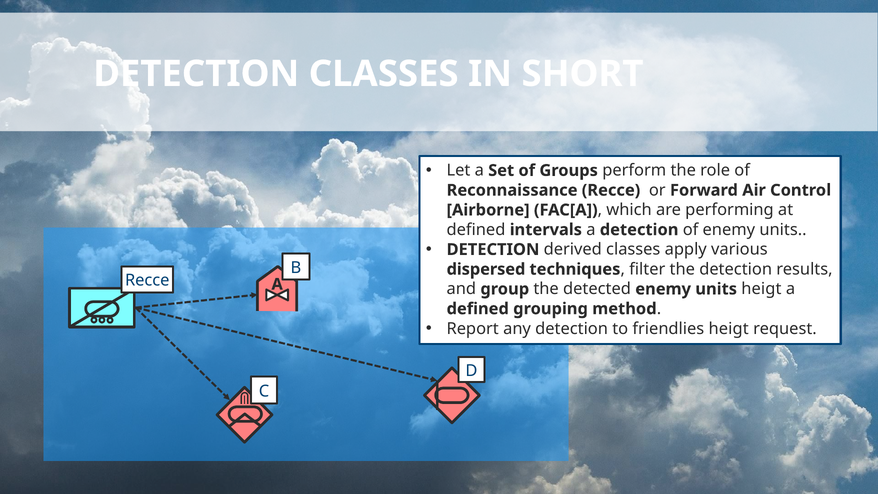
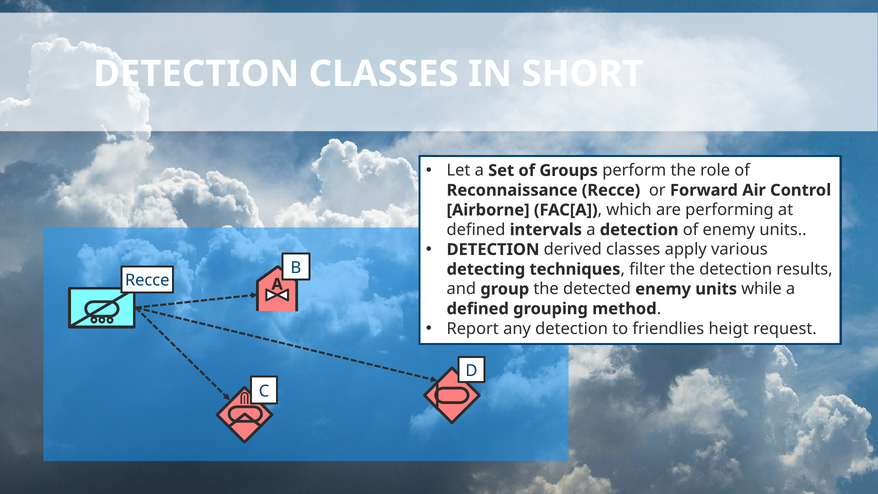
dispersed: dispersed -> detecting
units heigt: heigt -> while
